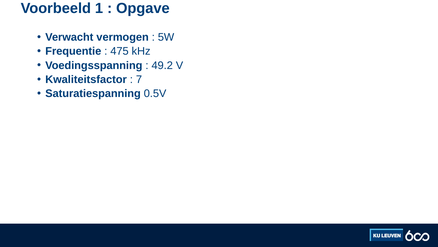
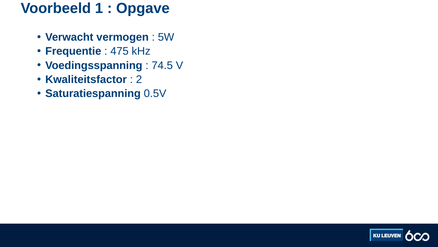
49.2: 49.2 -> 74.5
7: 7 -> 2
